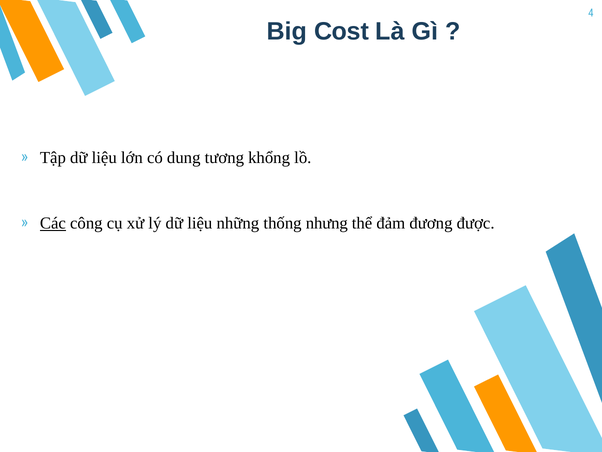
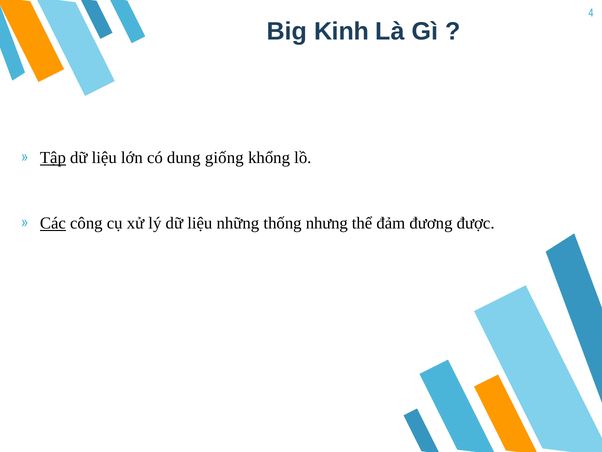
Cost: Cost -> Kinh
Tập underline: none -> present
tương: tương -> giống
